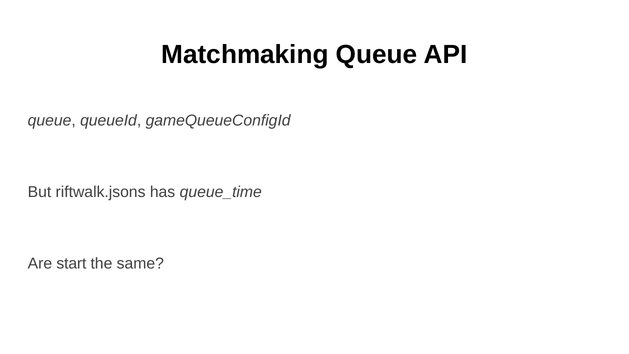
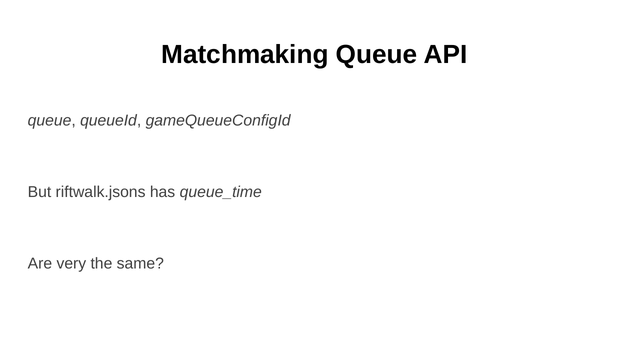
start: start -> very
